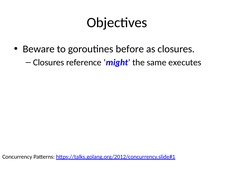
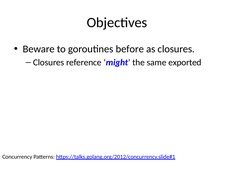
executes: executes -> exported
